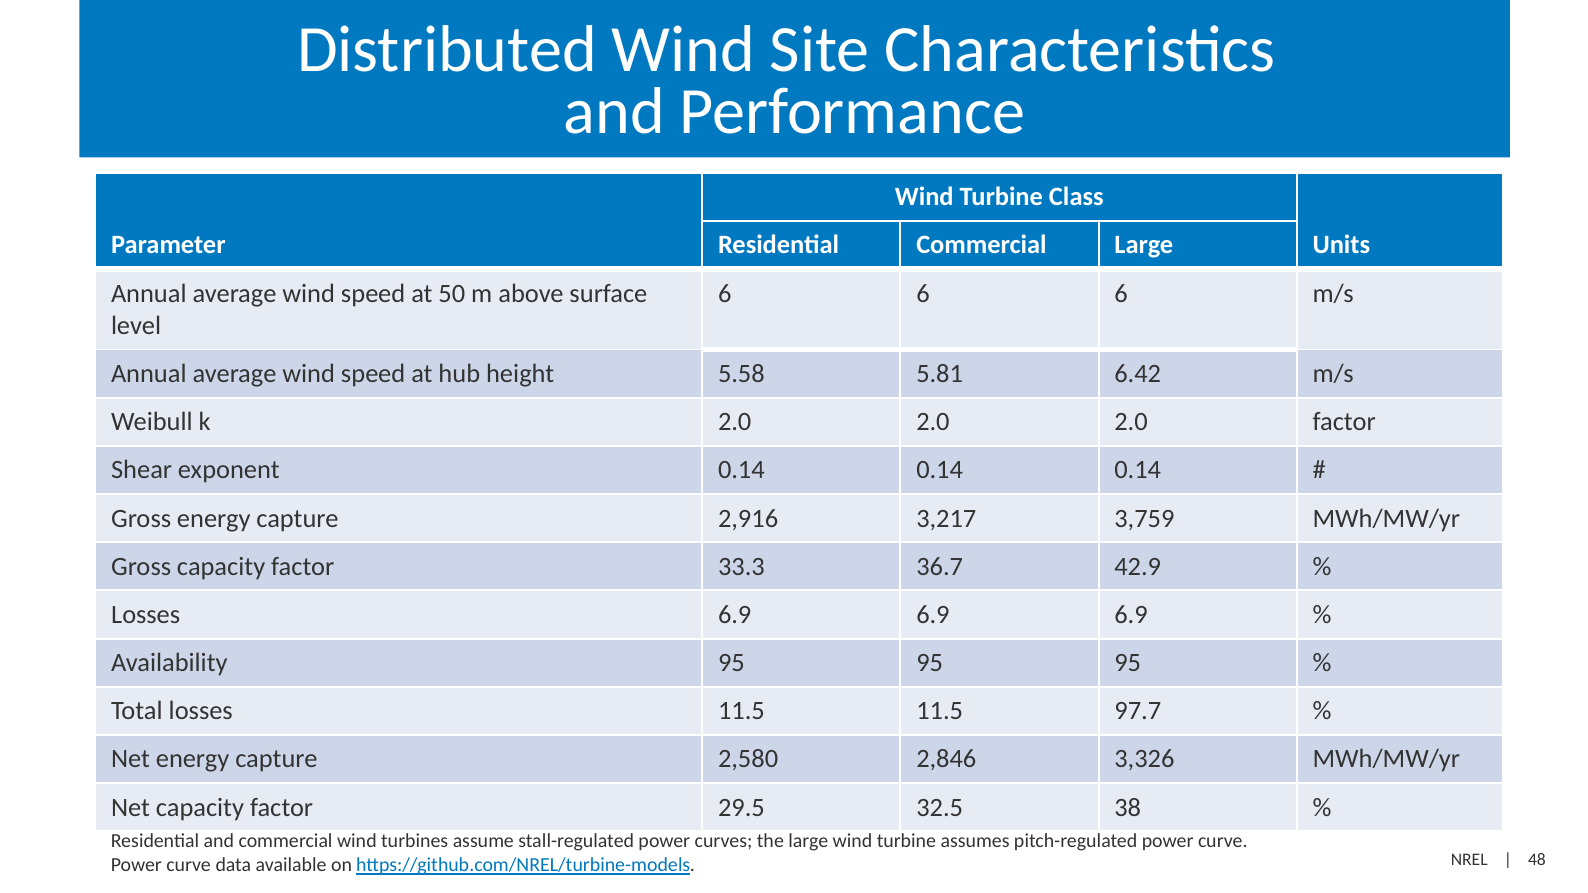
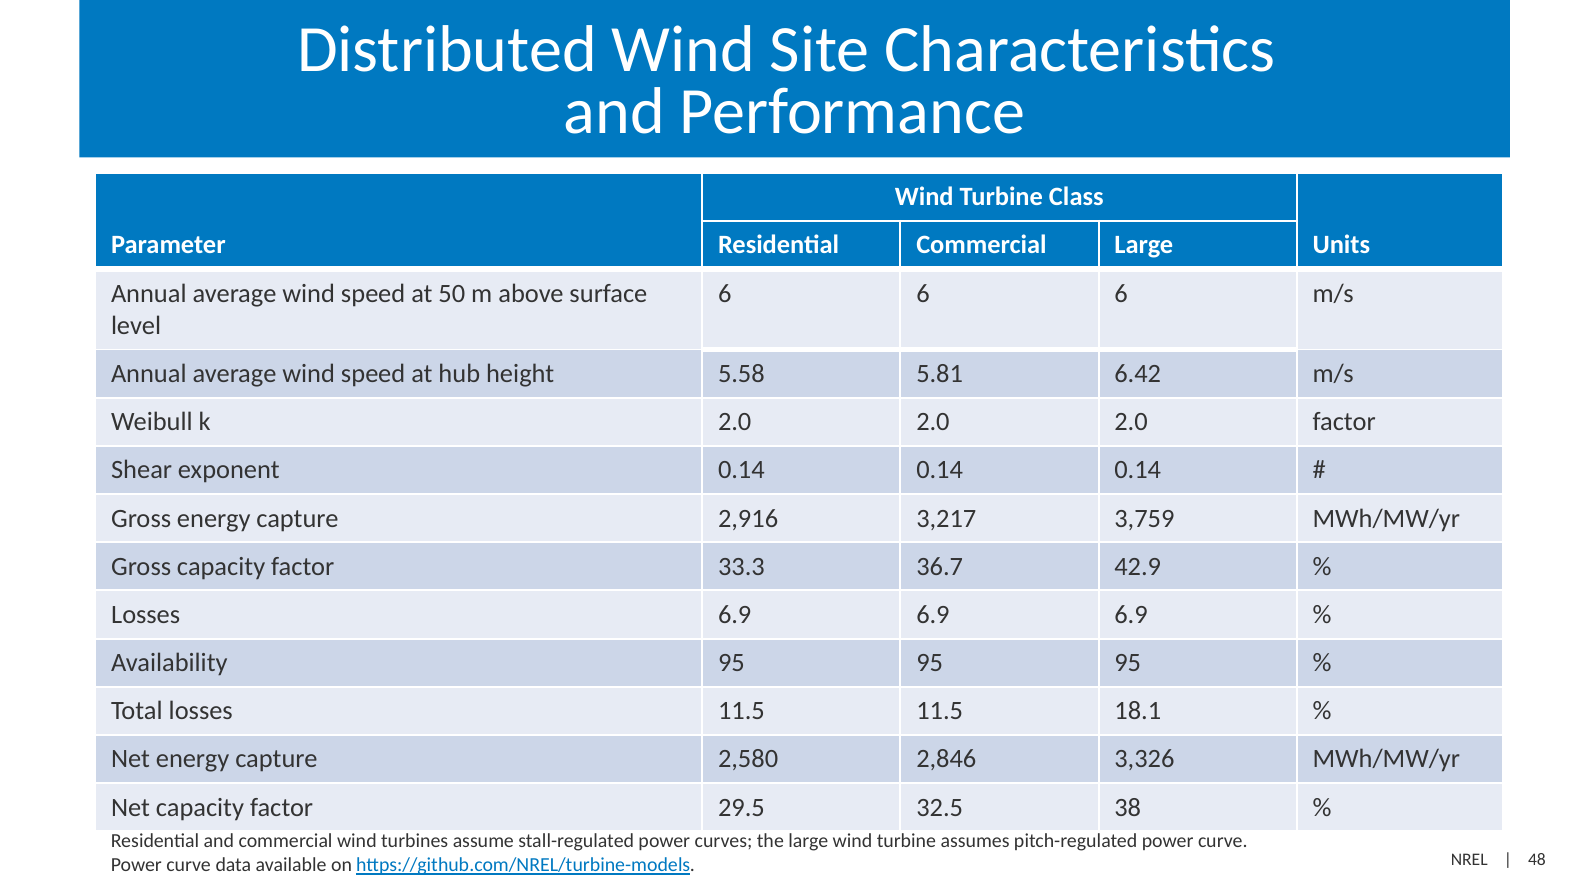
97.7: 97.7 -> 18.1
